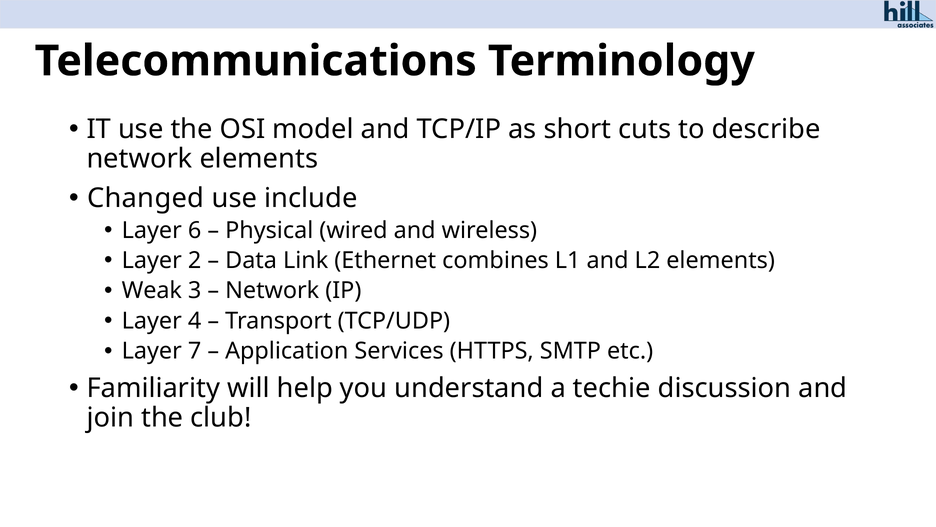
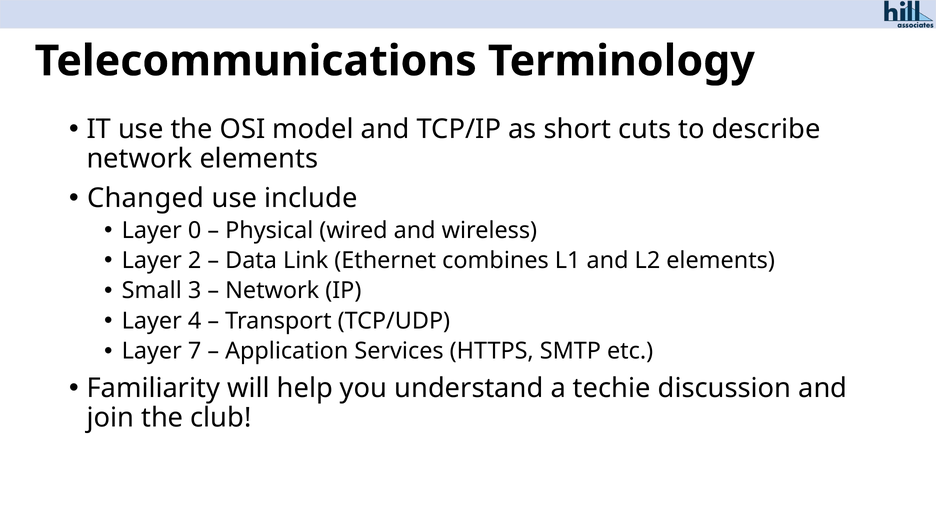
6: 6 -> 0
Weak: Weak -> Small
